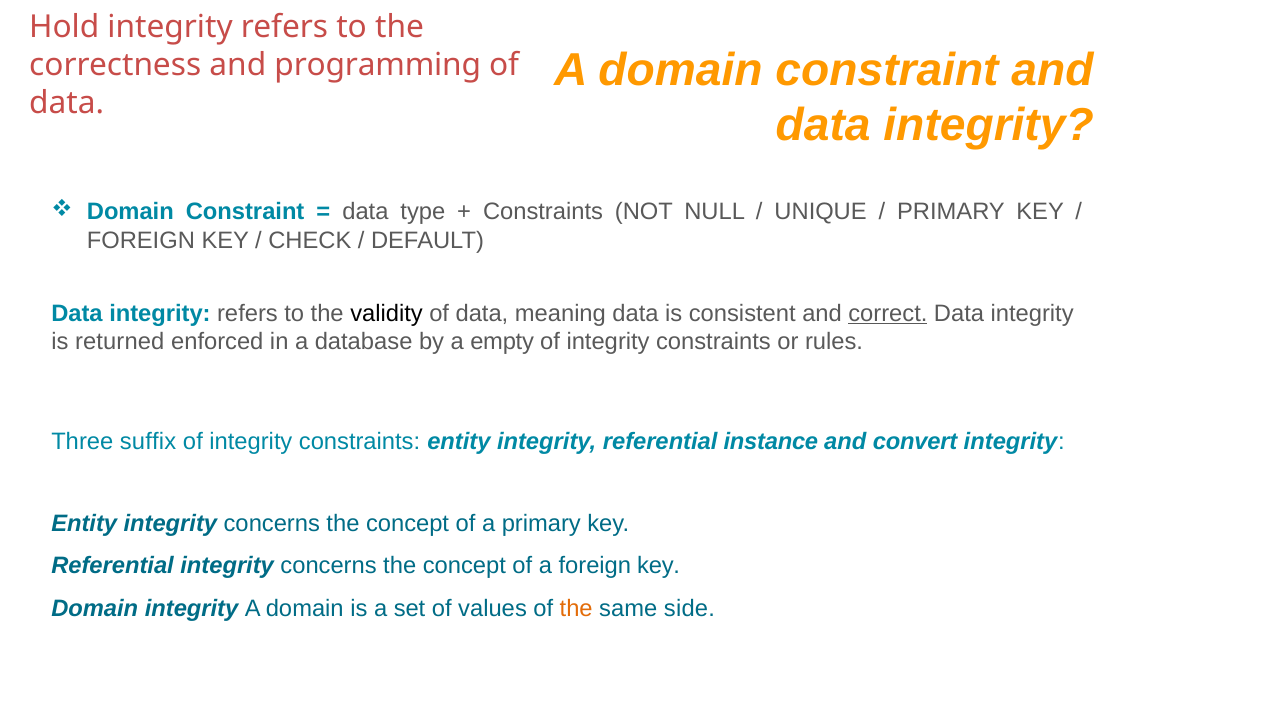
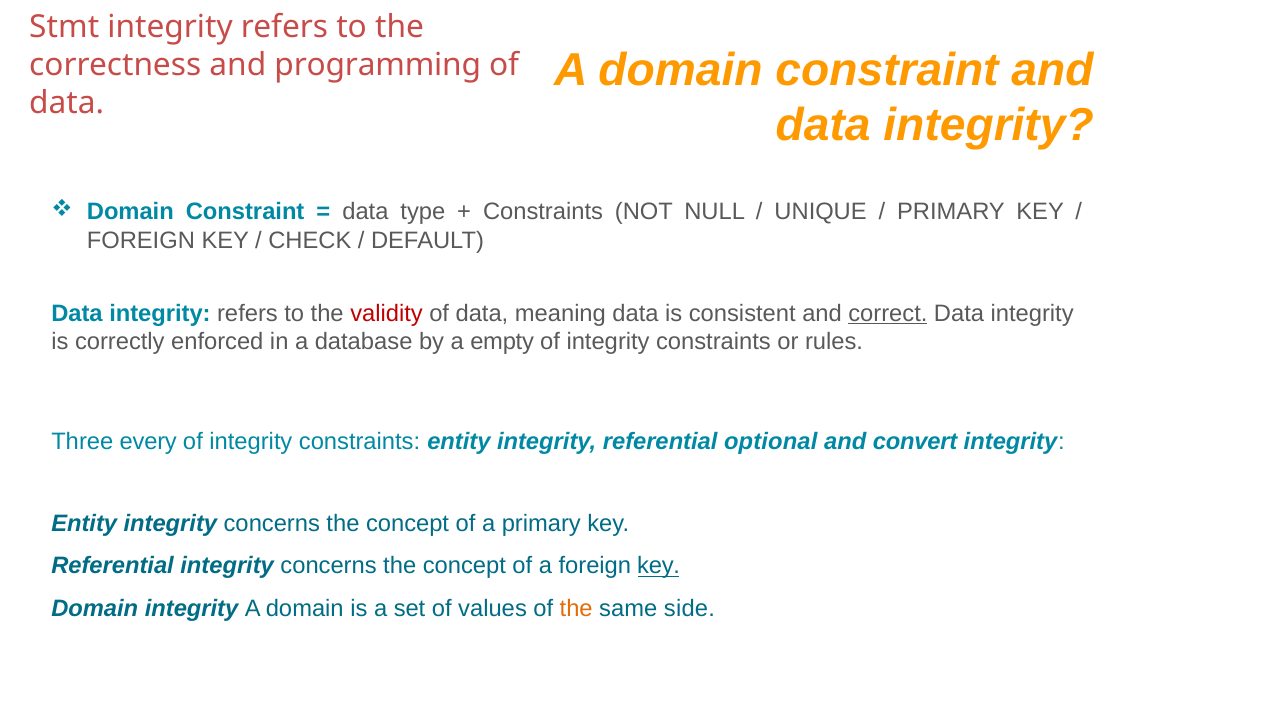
Hold: Hold -> Stmt
validity colour: black -> red
returned: returned -> correctly
suffix: suffix -> every
instance: instance -> optional
key at (659, 566) underline: none -> present
